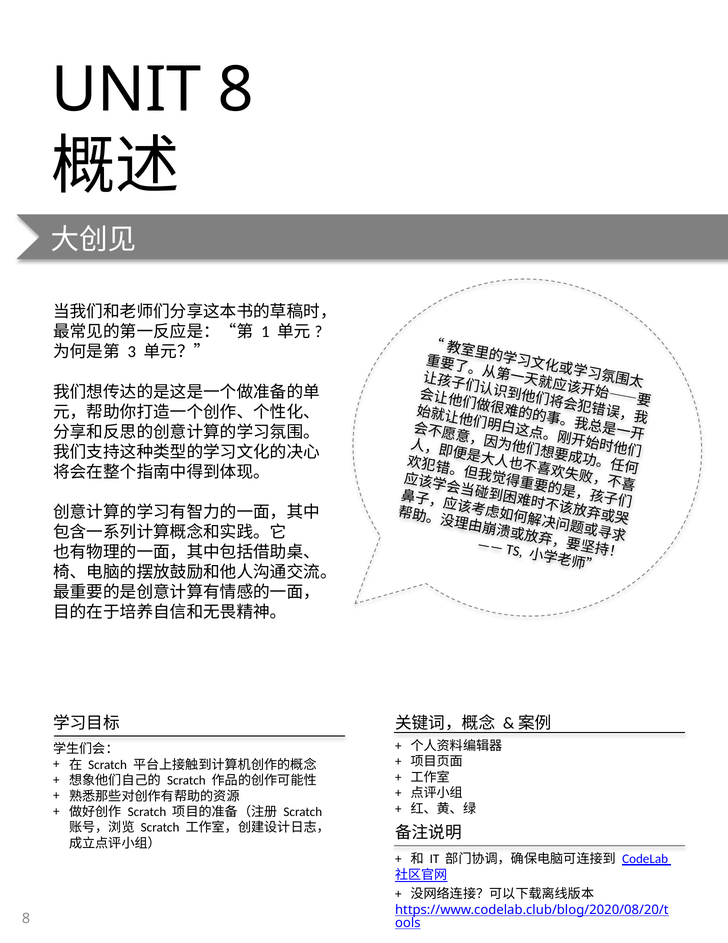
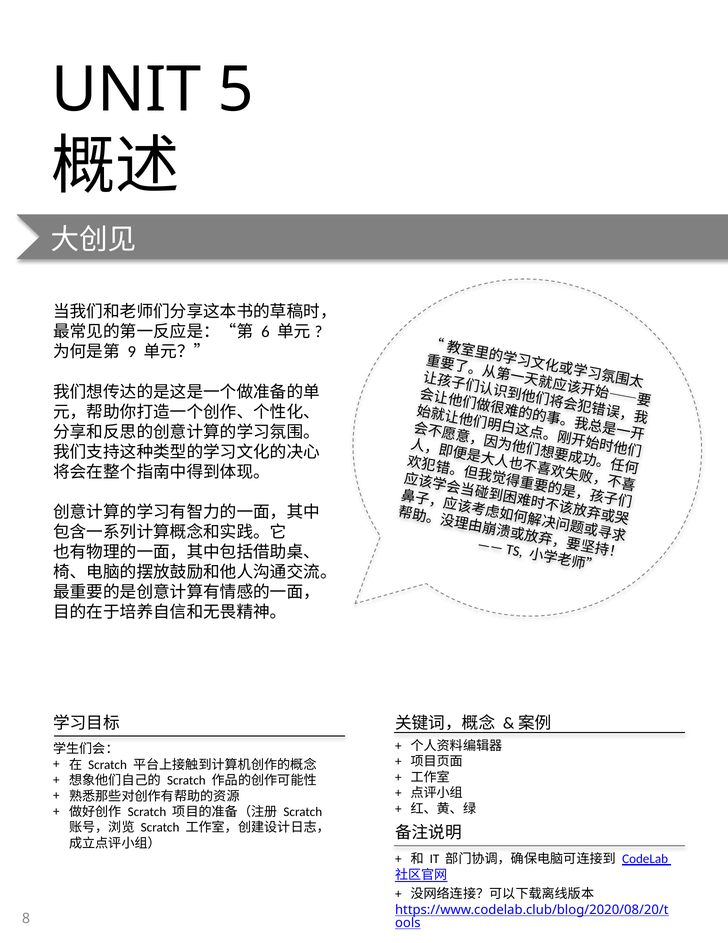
UNIT 8: 8 -> 5
1: 1 -> 6
3: 3 -> 9
